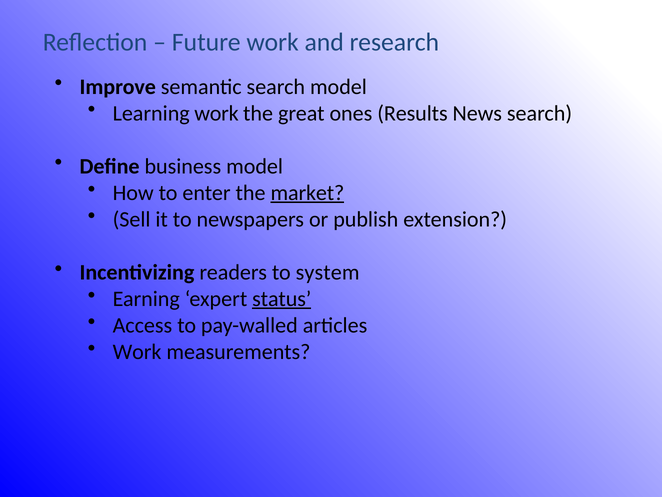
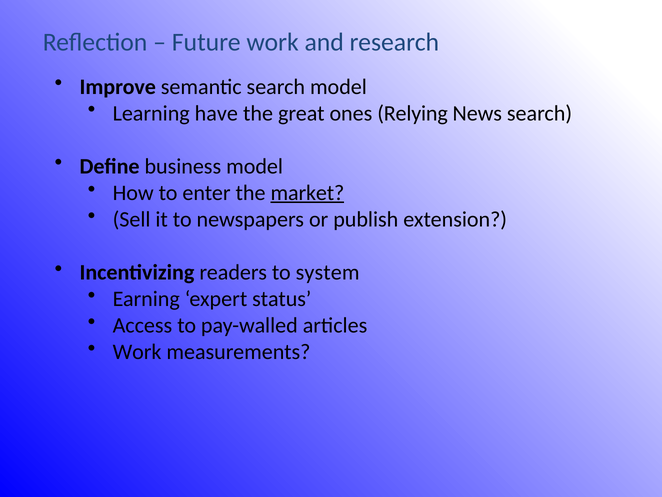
Learning work: work -> have
Results: Results -> Relying
status underline: present -> none
